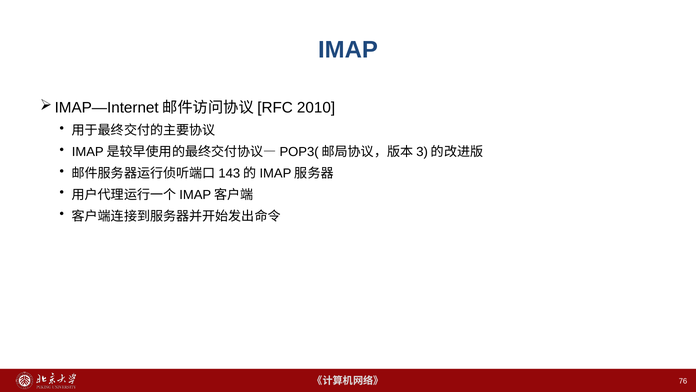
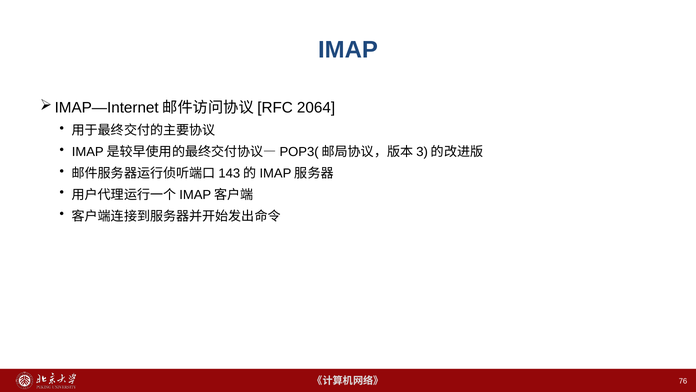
2010: 2010 -> 2064
